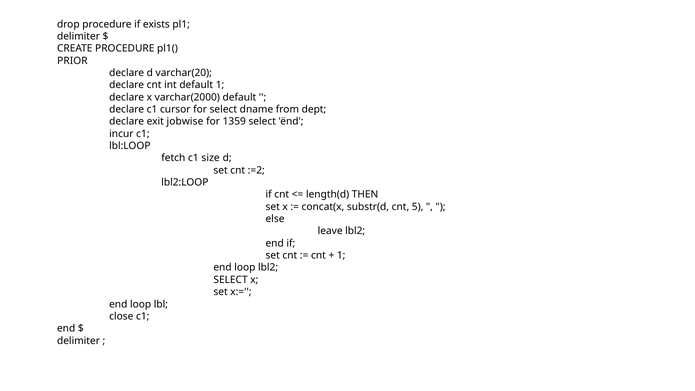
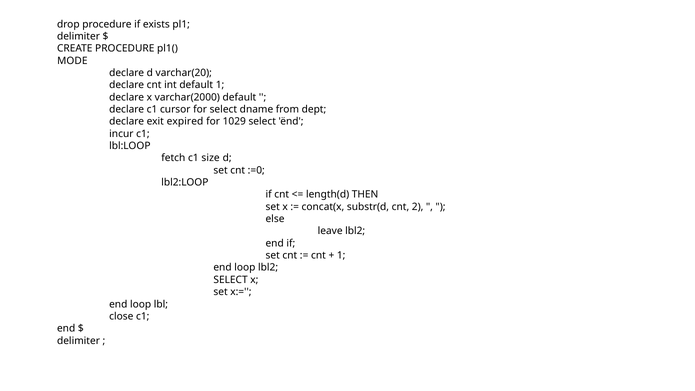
PRIOR: PRIOR -> MODE
jobwise: jobwise -> expired
1359: 1359 -> 1029
:=2: :=2 -> :=0
5: 5 -> 2
